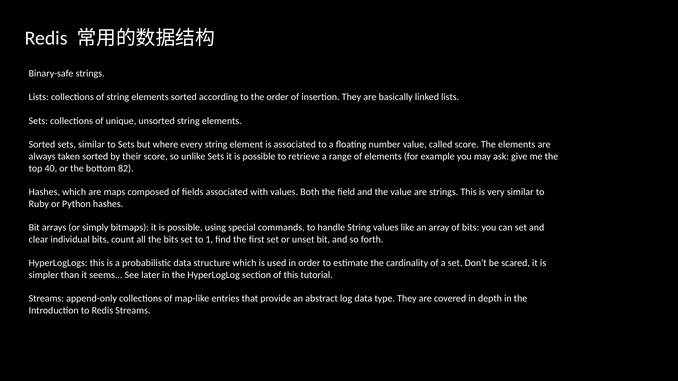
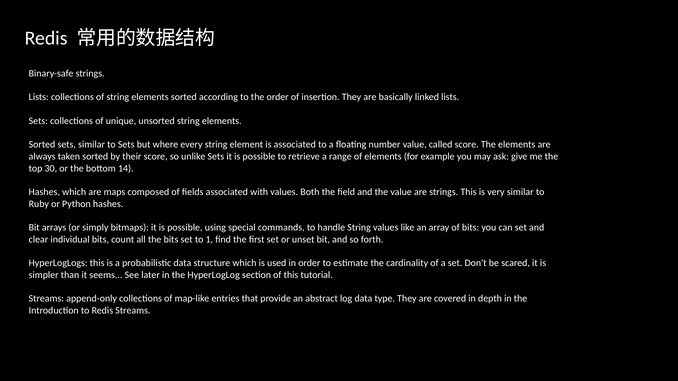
40: 40 -> 30
82: 82 -> 14
